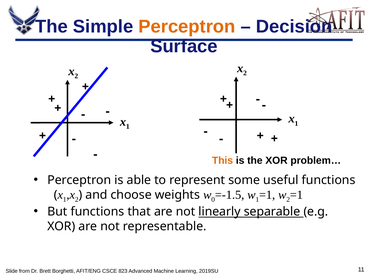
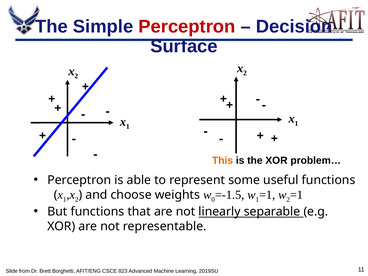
Perceptron at (187, 26) colour: orange -> red
